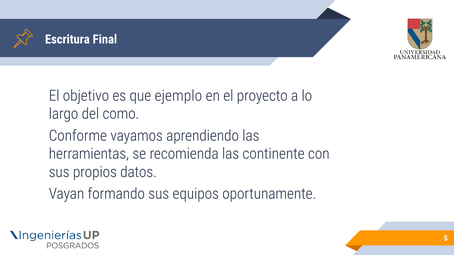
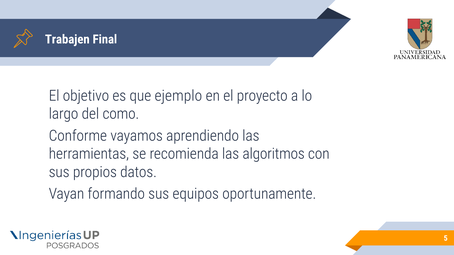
Escritura: Escritura -> Trabajen
continente: continente -> algoritmos
